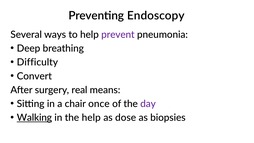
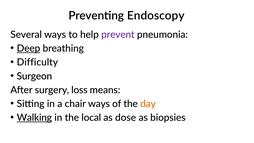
Deep underline: none -> present
Convert: Convert -> Surgeon
real: real -> loss
chair once: once -> ways
day colour: purple -> orange
the help: help -> local
